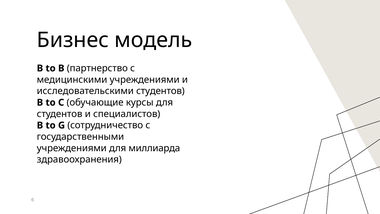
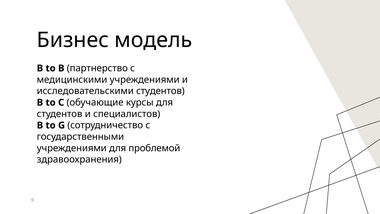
миллиарда: миллиарда -> проблемой
